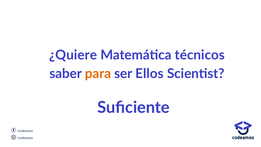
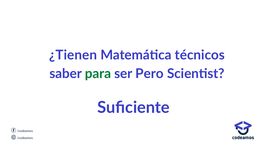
¿Quiere: ¿Quiere -> ¿Tienen
para colour: orange -> green
Ellos: Ellos -> Pero
